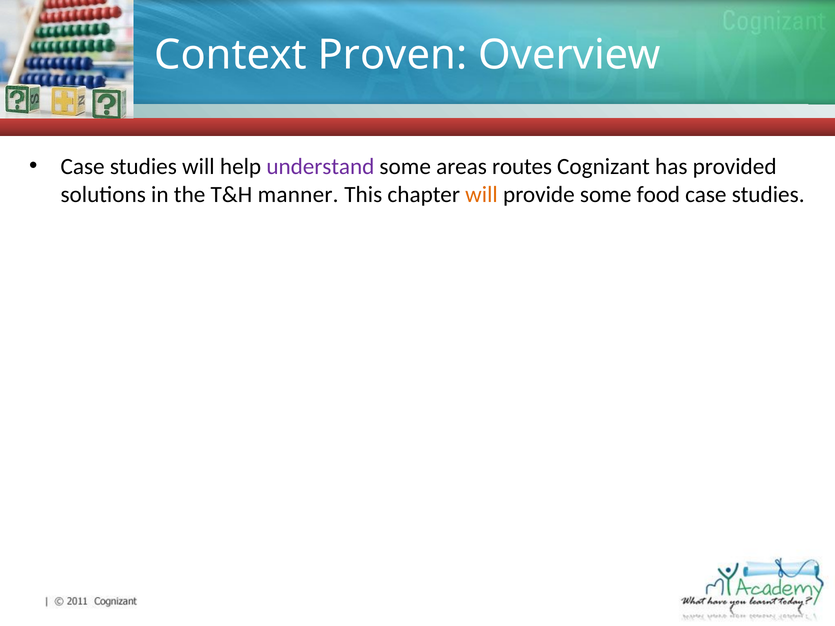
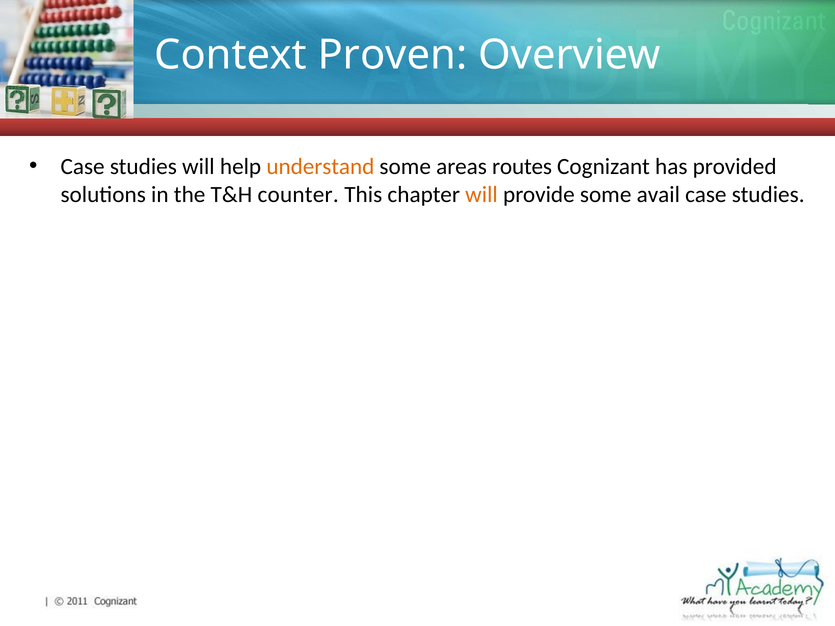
understand colour: purple -> orange
manner: manner -> counter
food: food -> avail
